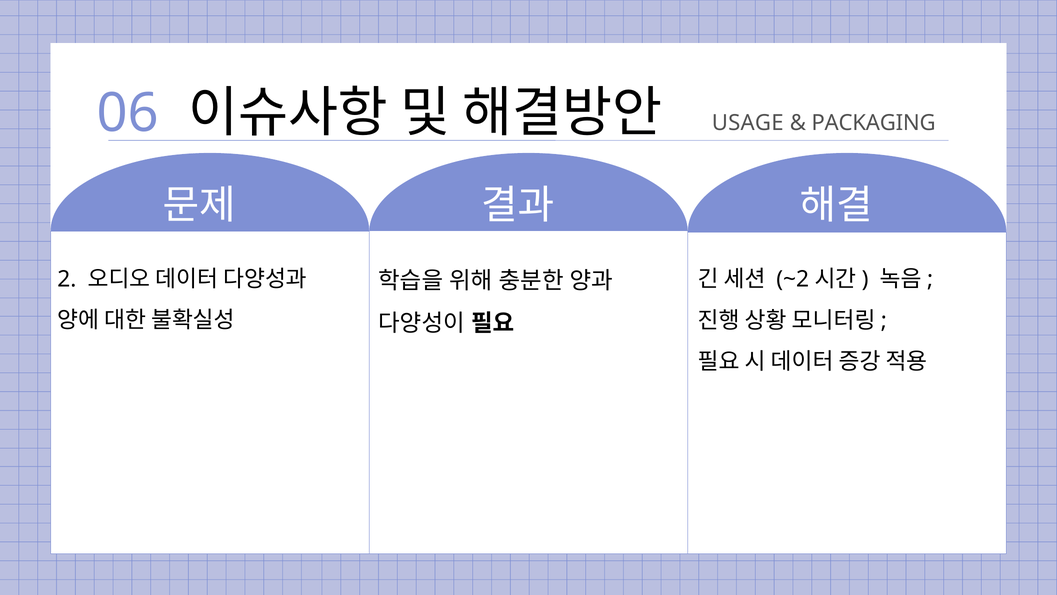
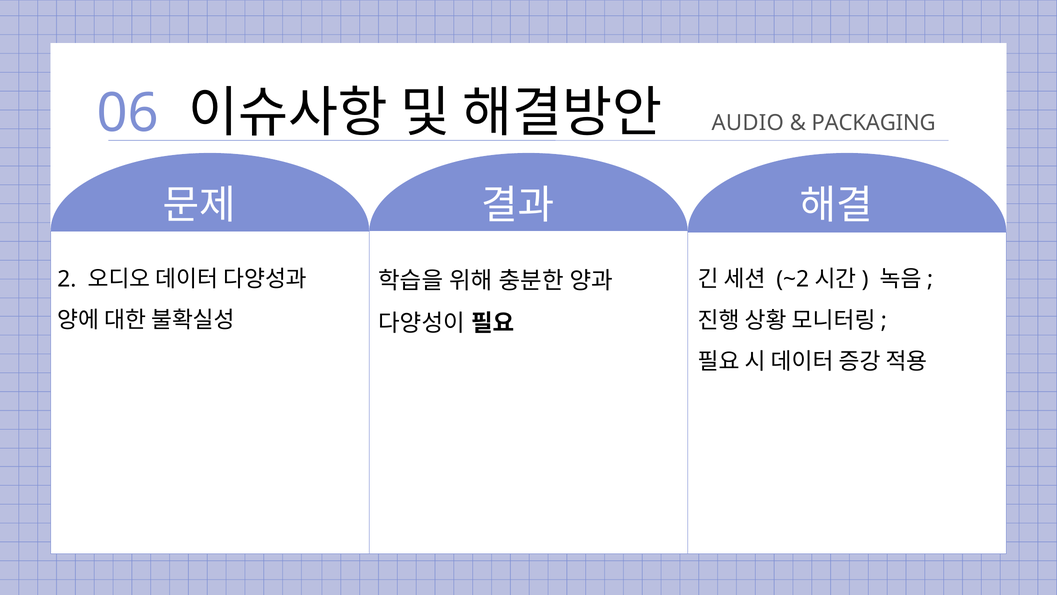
USAGE: USAGE -> AUDIO
